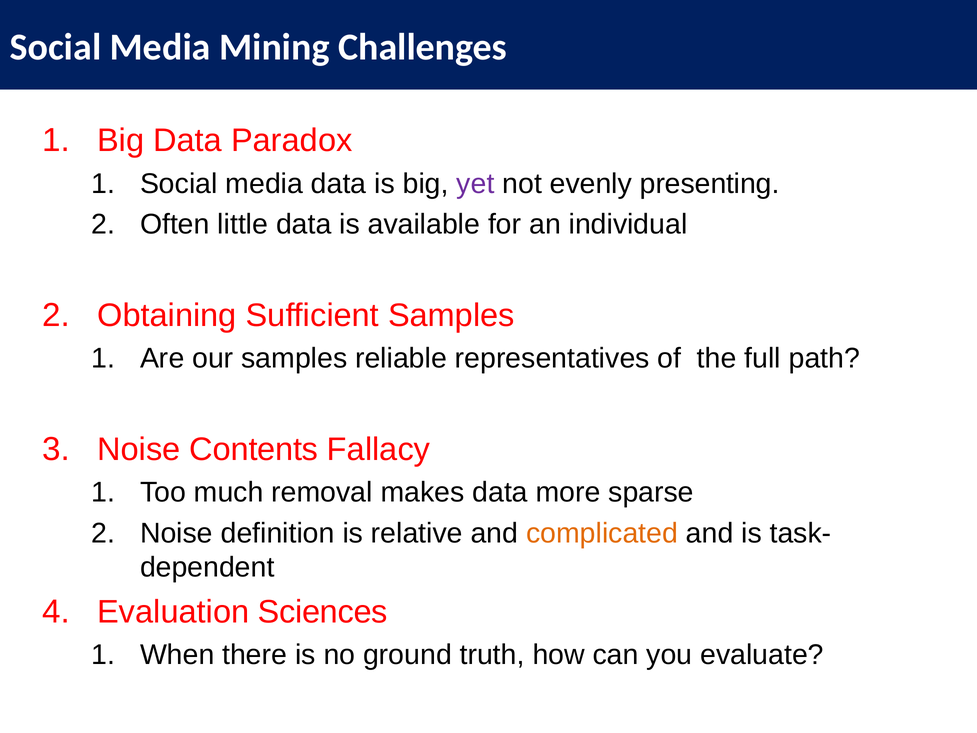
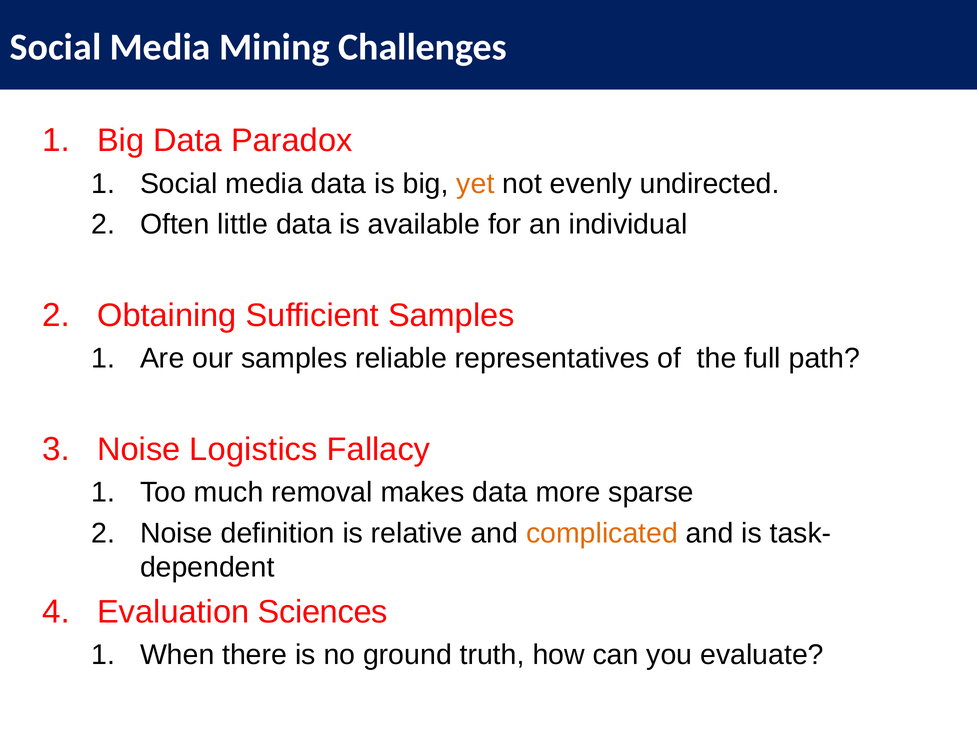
yet colour: purple -> orange
presenting: presenting -> undirected
Contents: Contents -> Logistics
